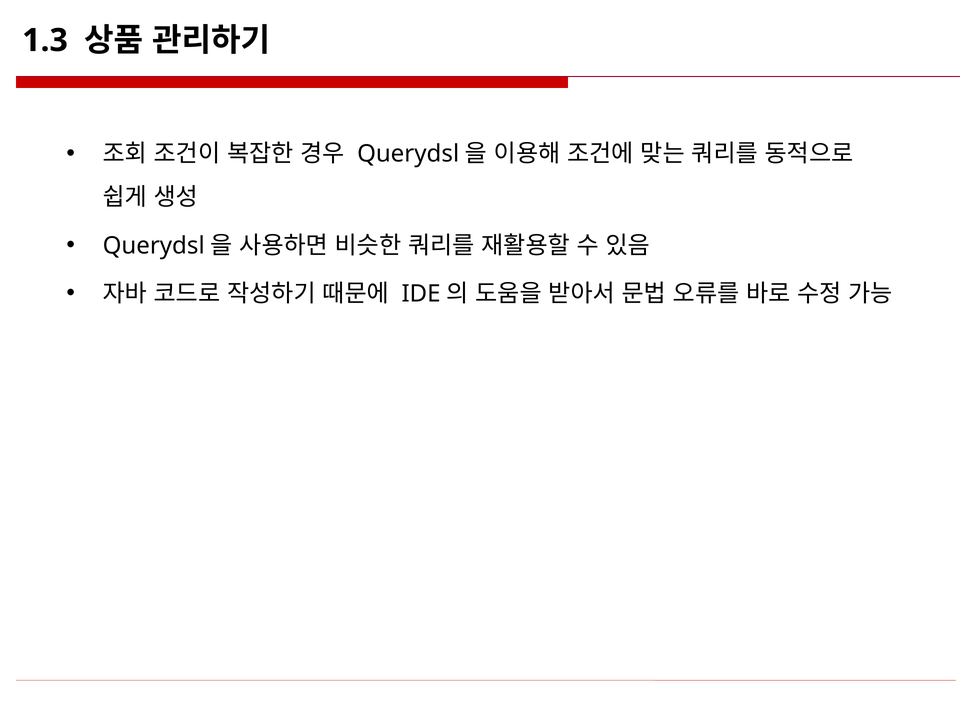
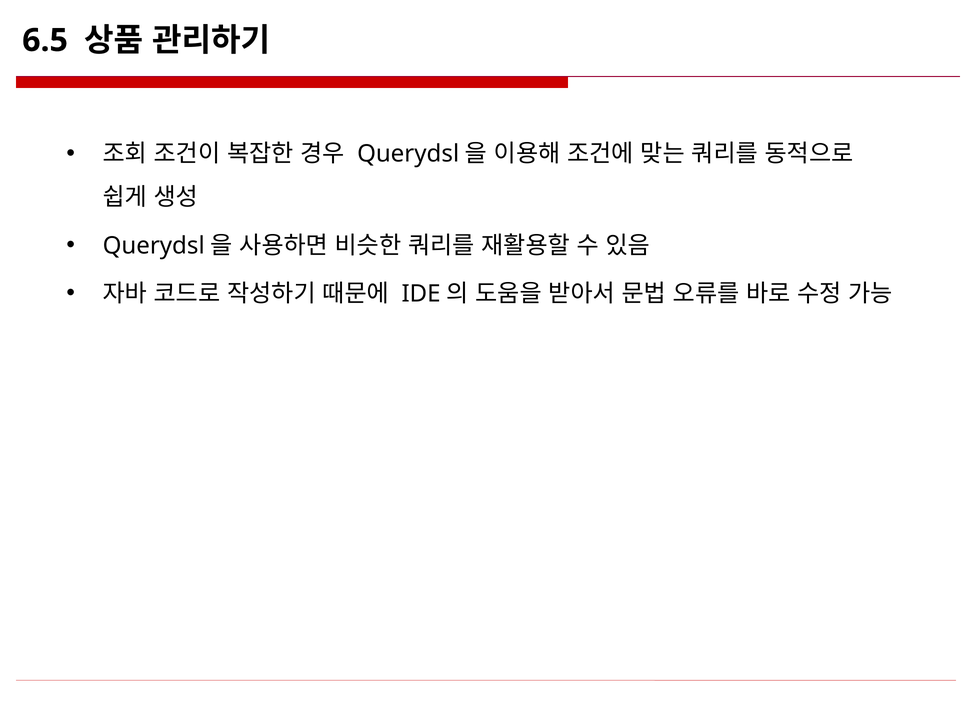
1.3: 1.3 -> 6.5
